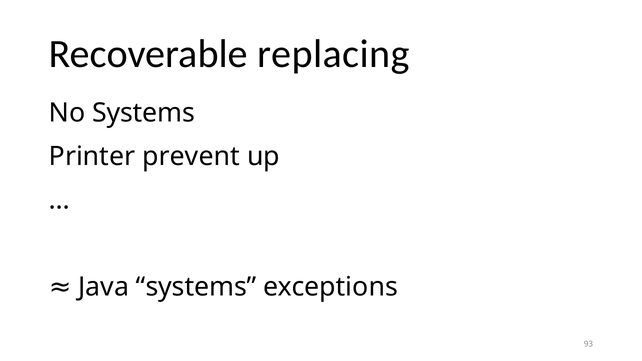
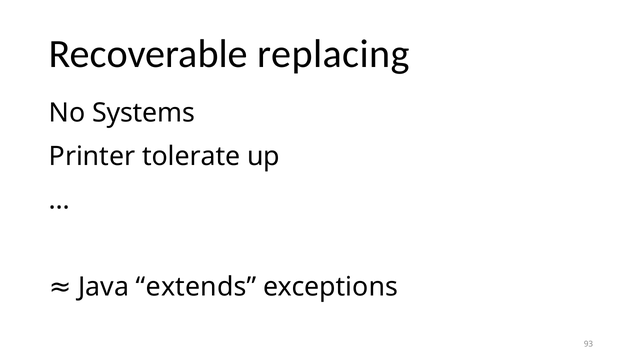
prevent: prevent -> tolerate
Java systems: systems -> extends
